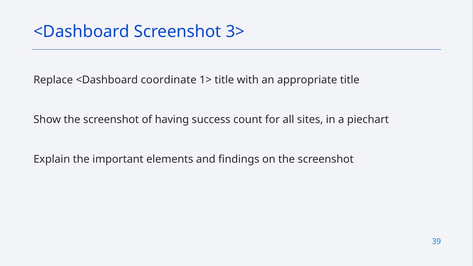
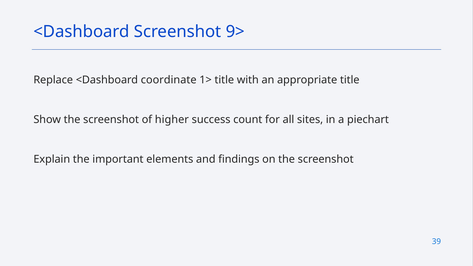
3>: 3> -> 9>
having: having -> higher
